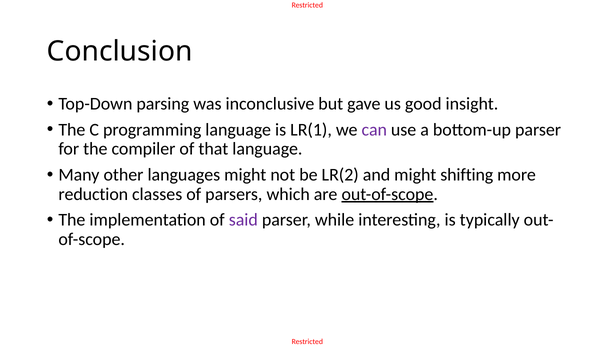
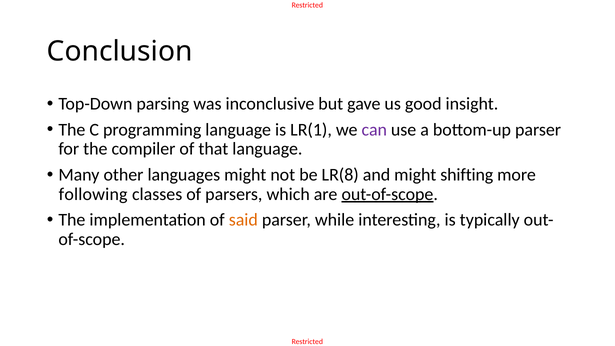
LR(2: LR(2 -> LR(8
reduction: reduction -> following
said colour: purple -> orange
